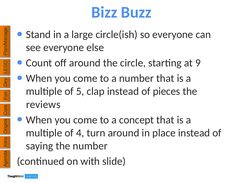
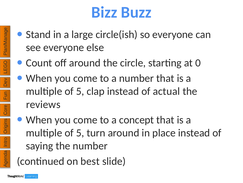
9: 9 -> 0
pieces: pieces -> actual
4 at (80, 132): 4 -> 5
with: with -> best
